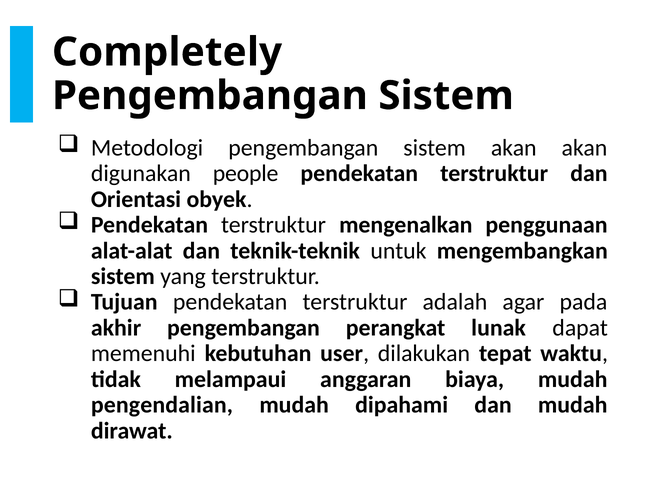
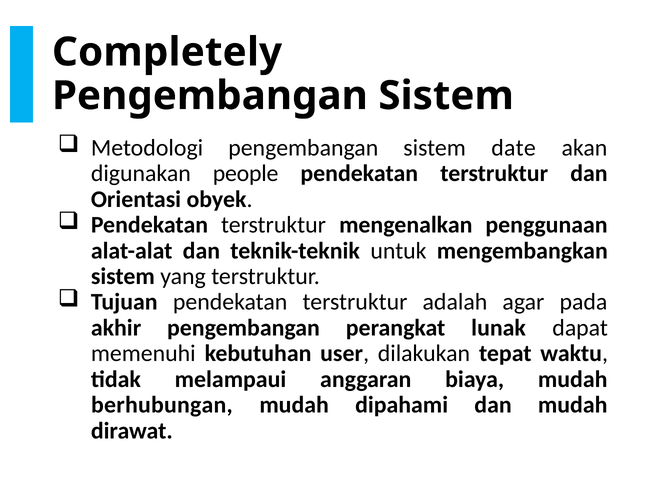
sistem akan: akan -> date
pengendalian: pengendalian -> berhubungan
